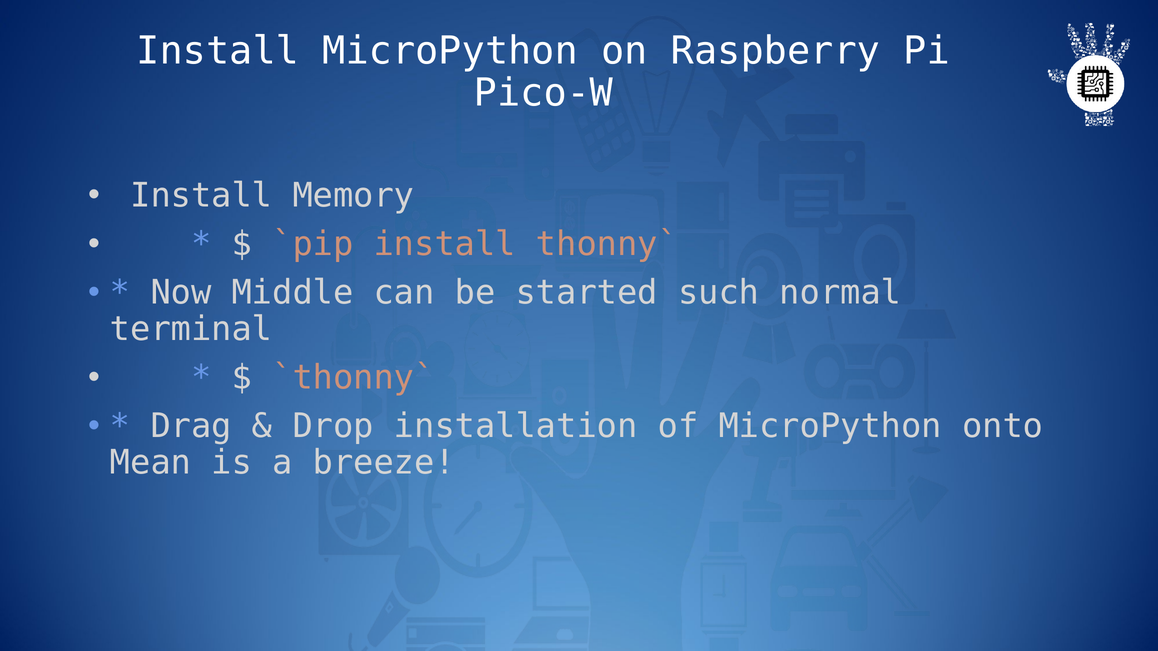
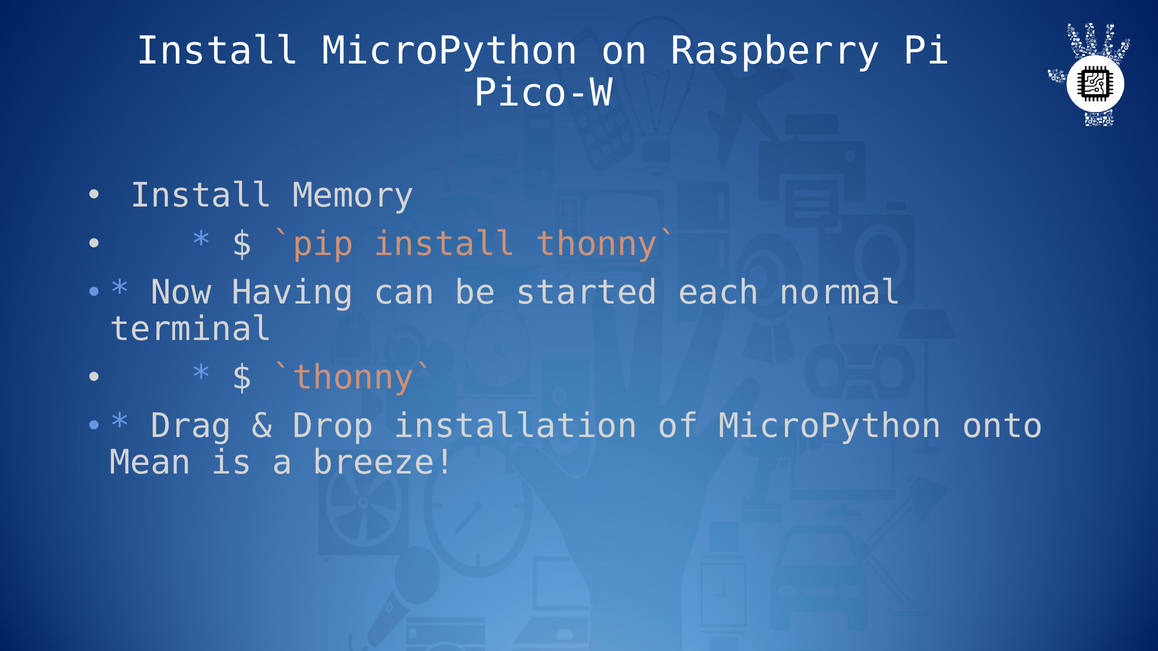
Middle: Middle -> Having
such: such -> each
